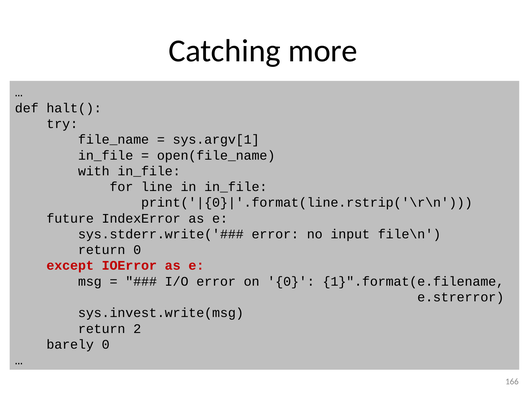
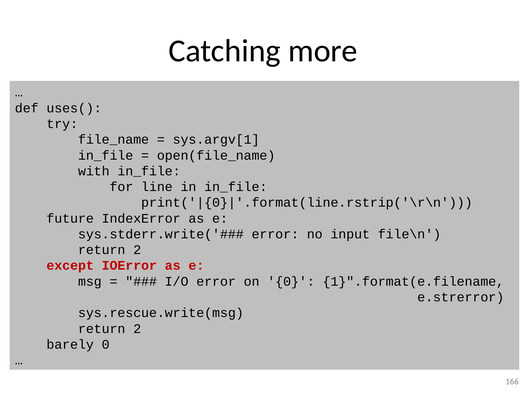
halt(: halt( -> uses(
0 at (137, 250): 0 -> 2
sys.invest.write(msg: sys.invest.write(msg -> sys.rescue.write(msg
